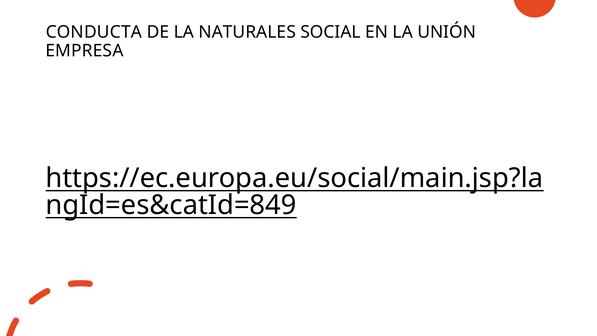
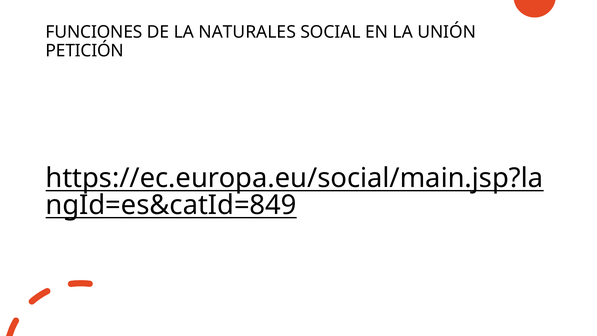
CONDUCTA: CONDUCTA -> FUNCIONES
EMPRESA: EMPRESA -> PETICIÓN
